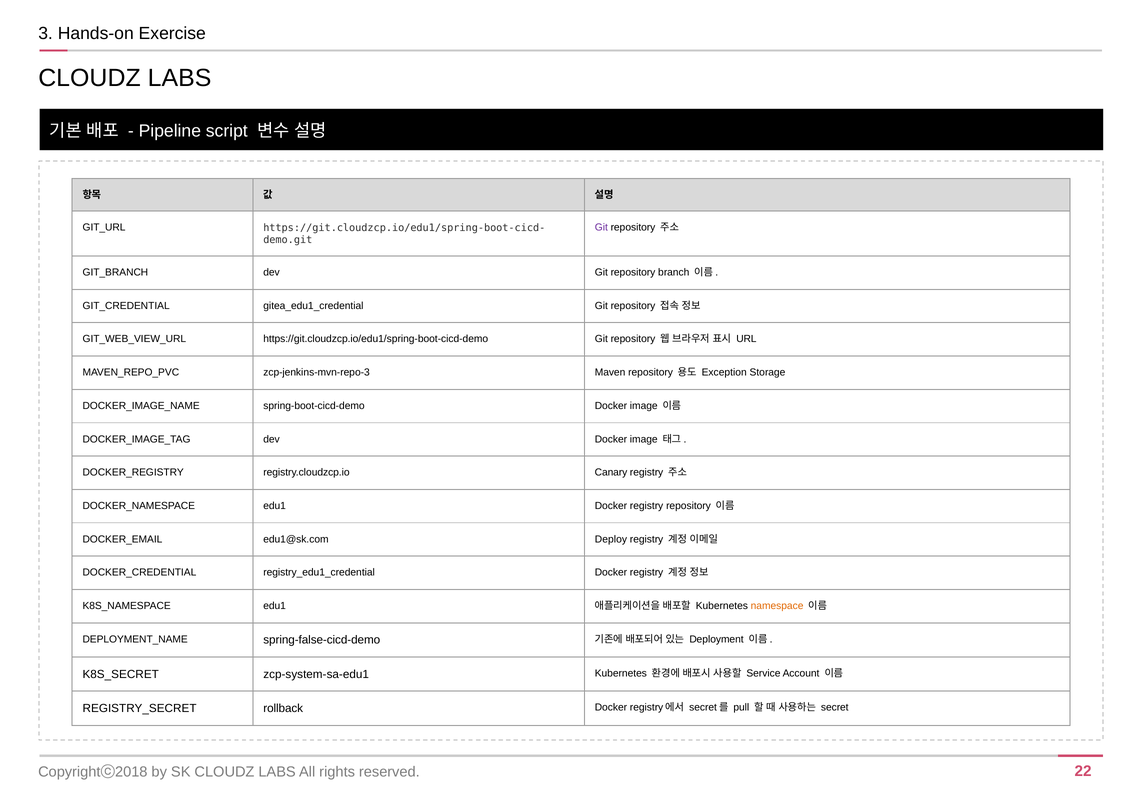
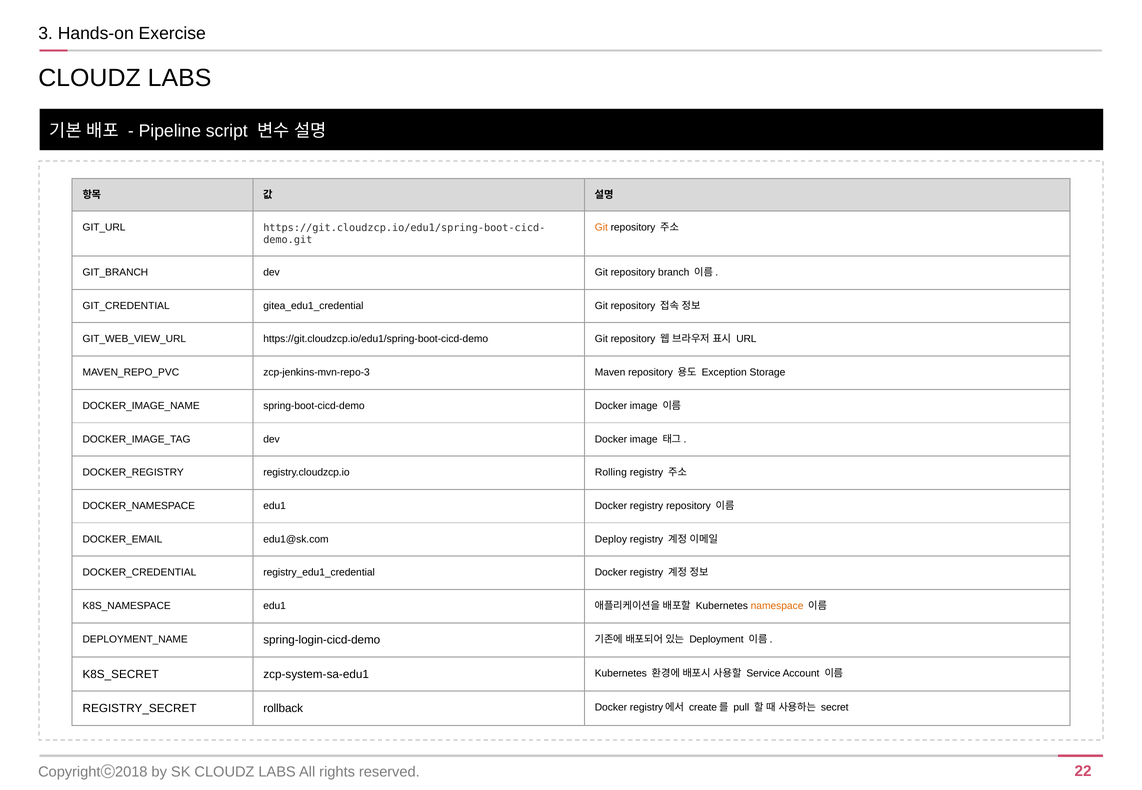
Git at (601, 228) colour: purple -> orange
Canary: Canary -> Rolling
spring-false-cicd-demo: spring-false-cicd-demo -> spring-login-cicd-demo
secret at (703, 708): secret -> create
